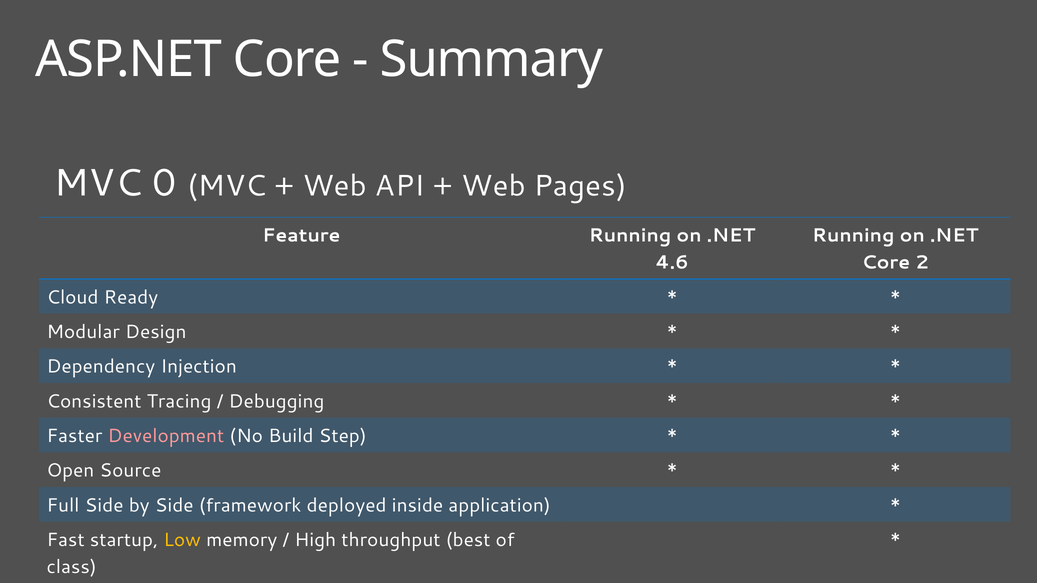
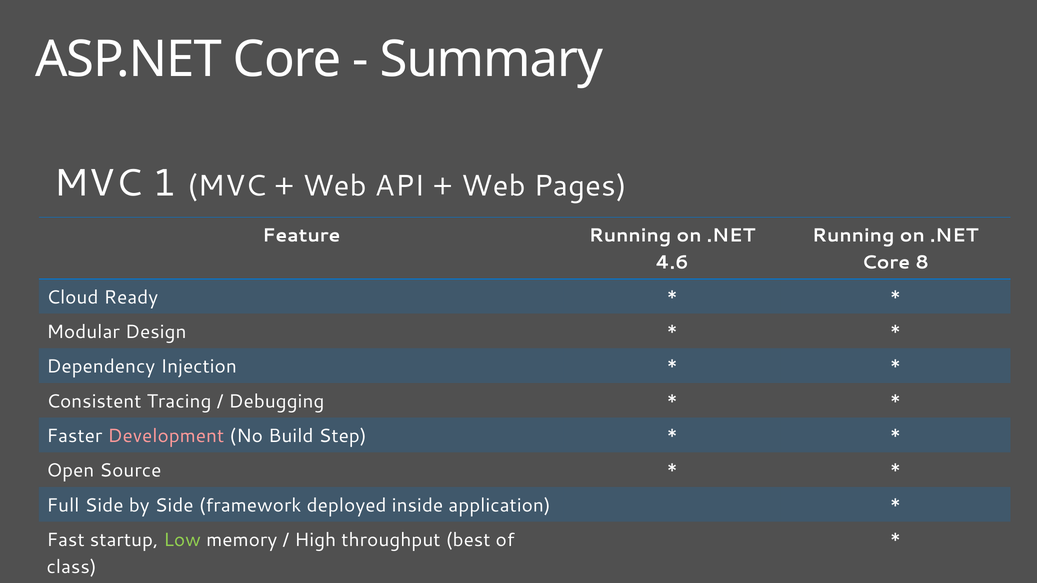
0: 0 -> 1
2: 2 -> 8
Low colour: yellow -> light green
